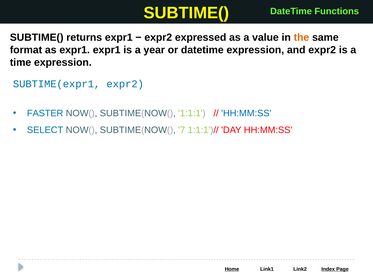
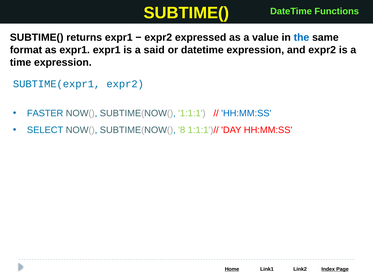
the colour: orange -> blue
year: year -> said
7: 7 -> 8
